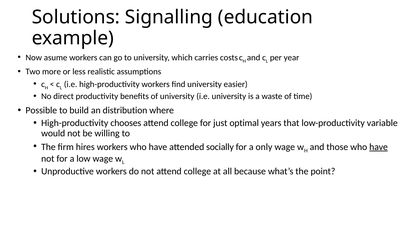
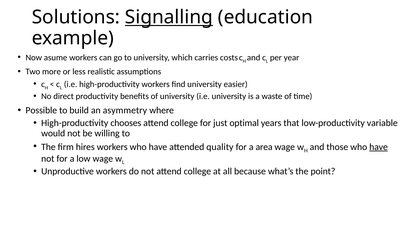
Signalling underline: none -> present
distribution: distribution -> asymmetry
socially: socially -> quality
only: only -> area
